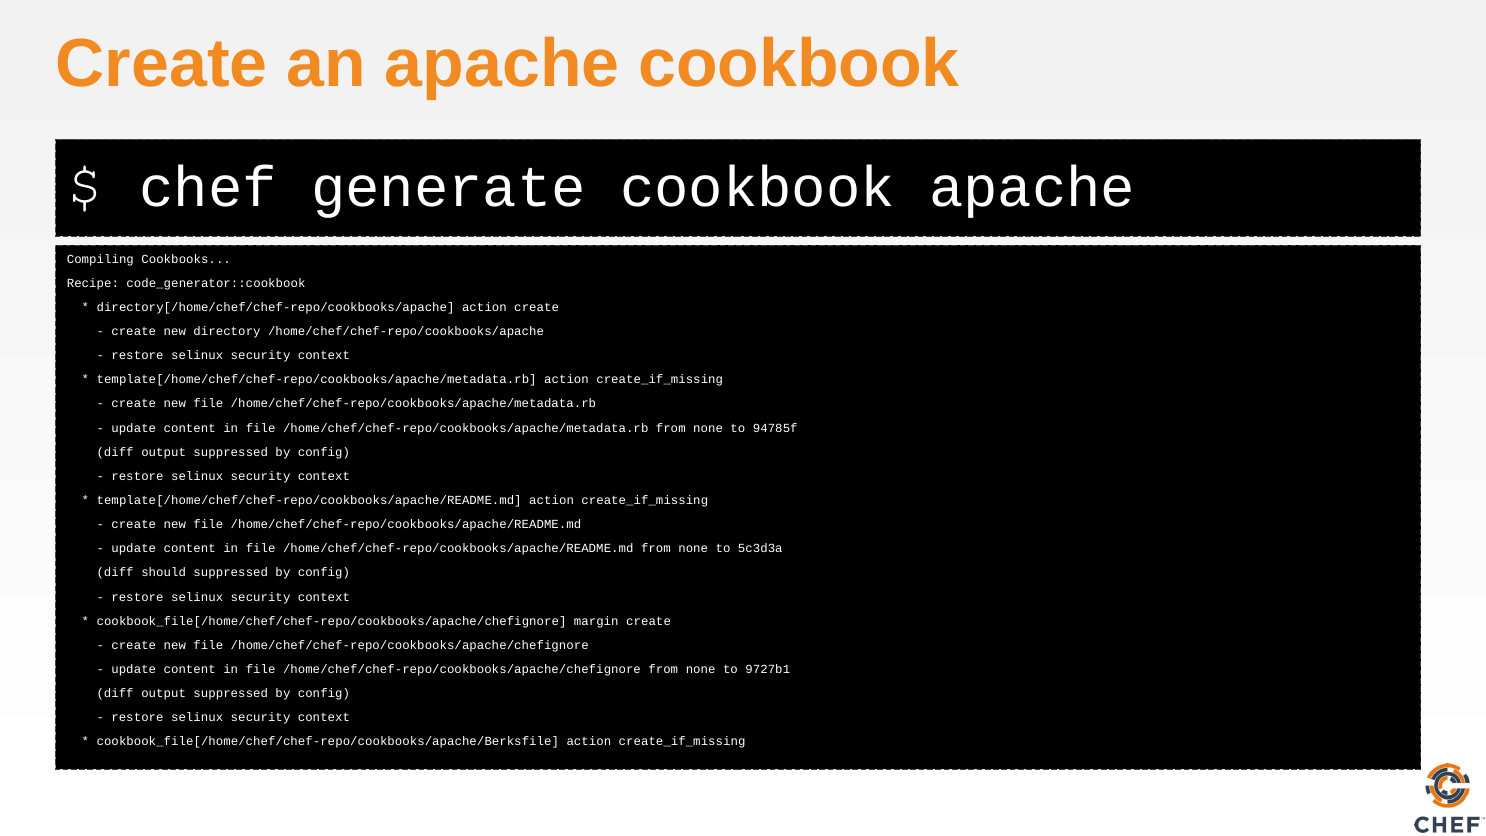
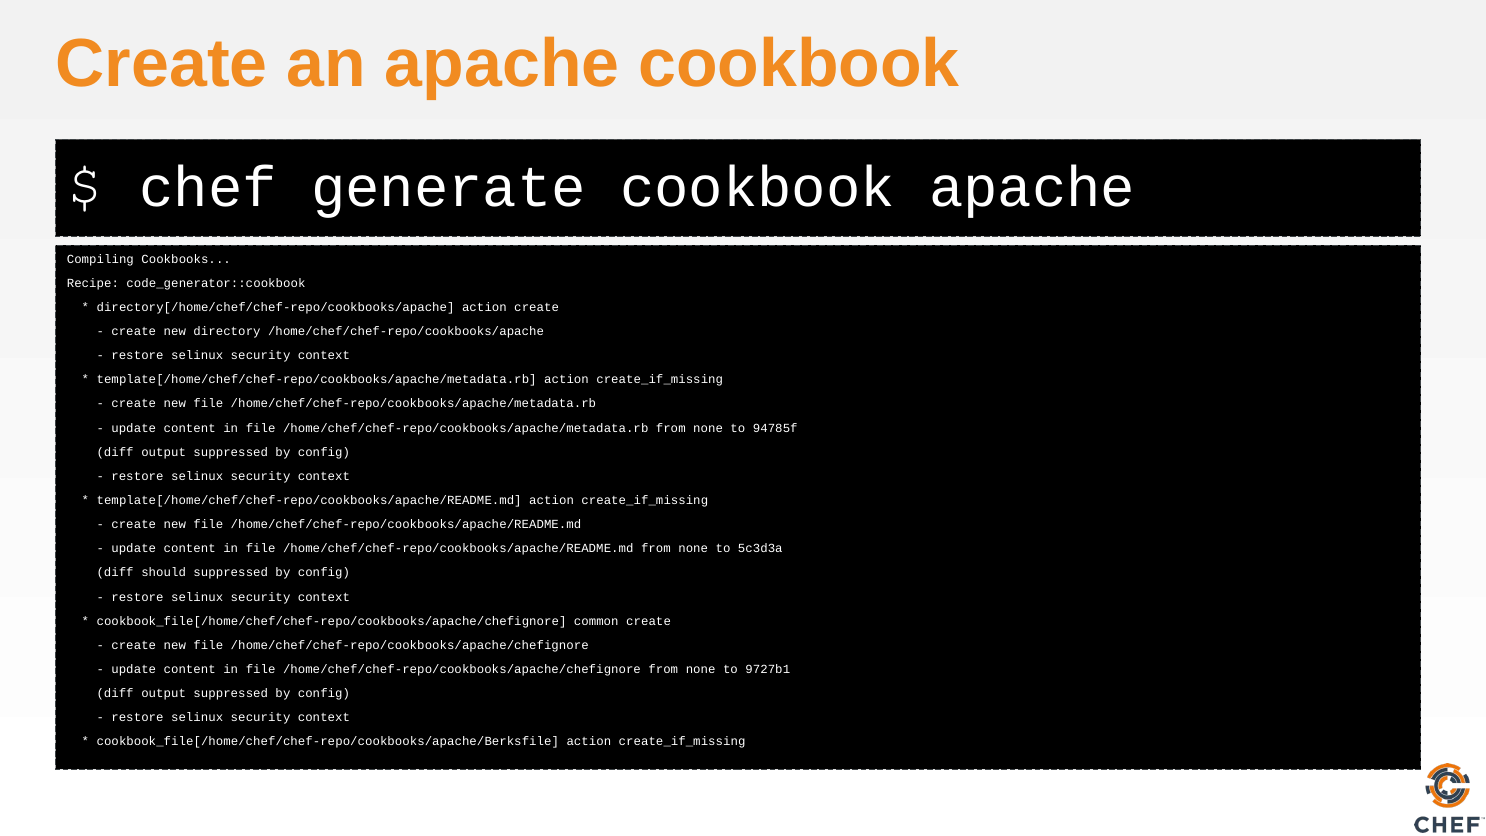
margin: margin -> common
